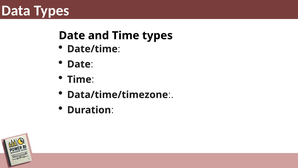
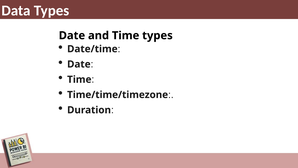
Data/time/timezone: Data/time/timezone -> Time/time/timezone
